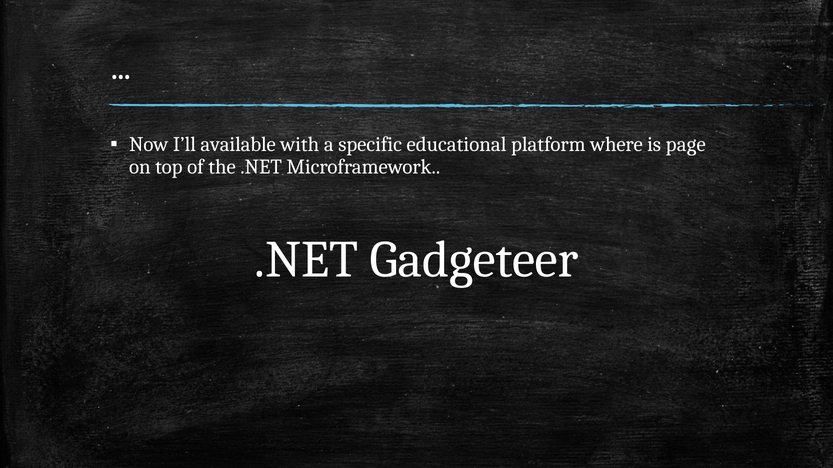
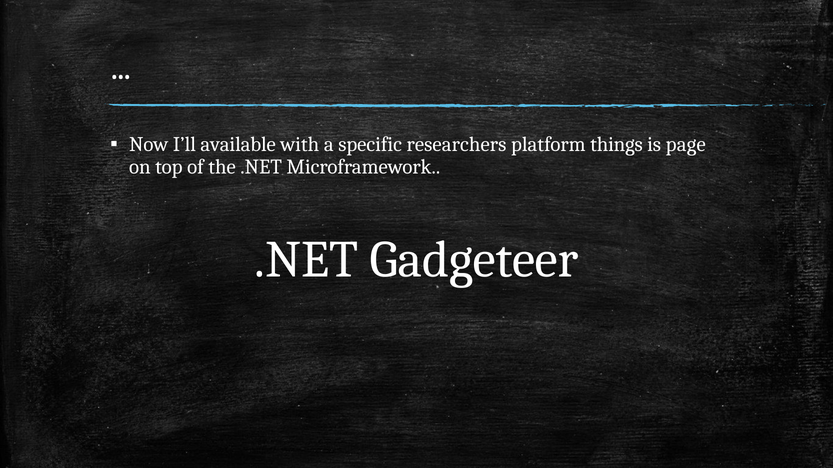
educational: educational -> researchers
where: where -> things
